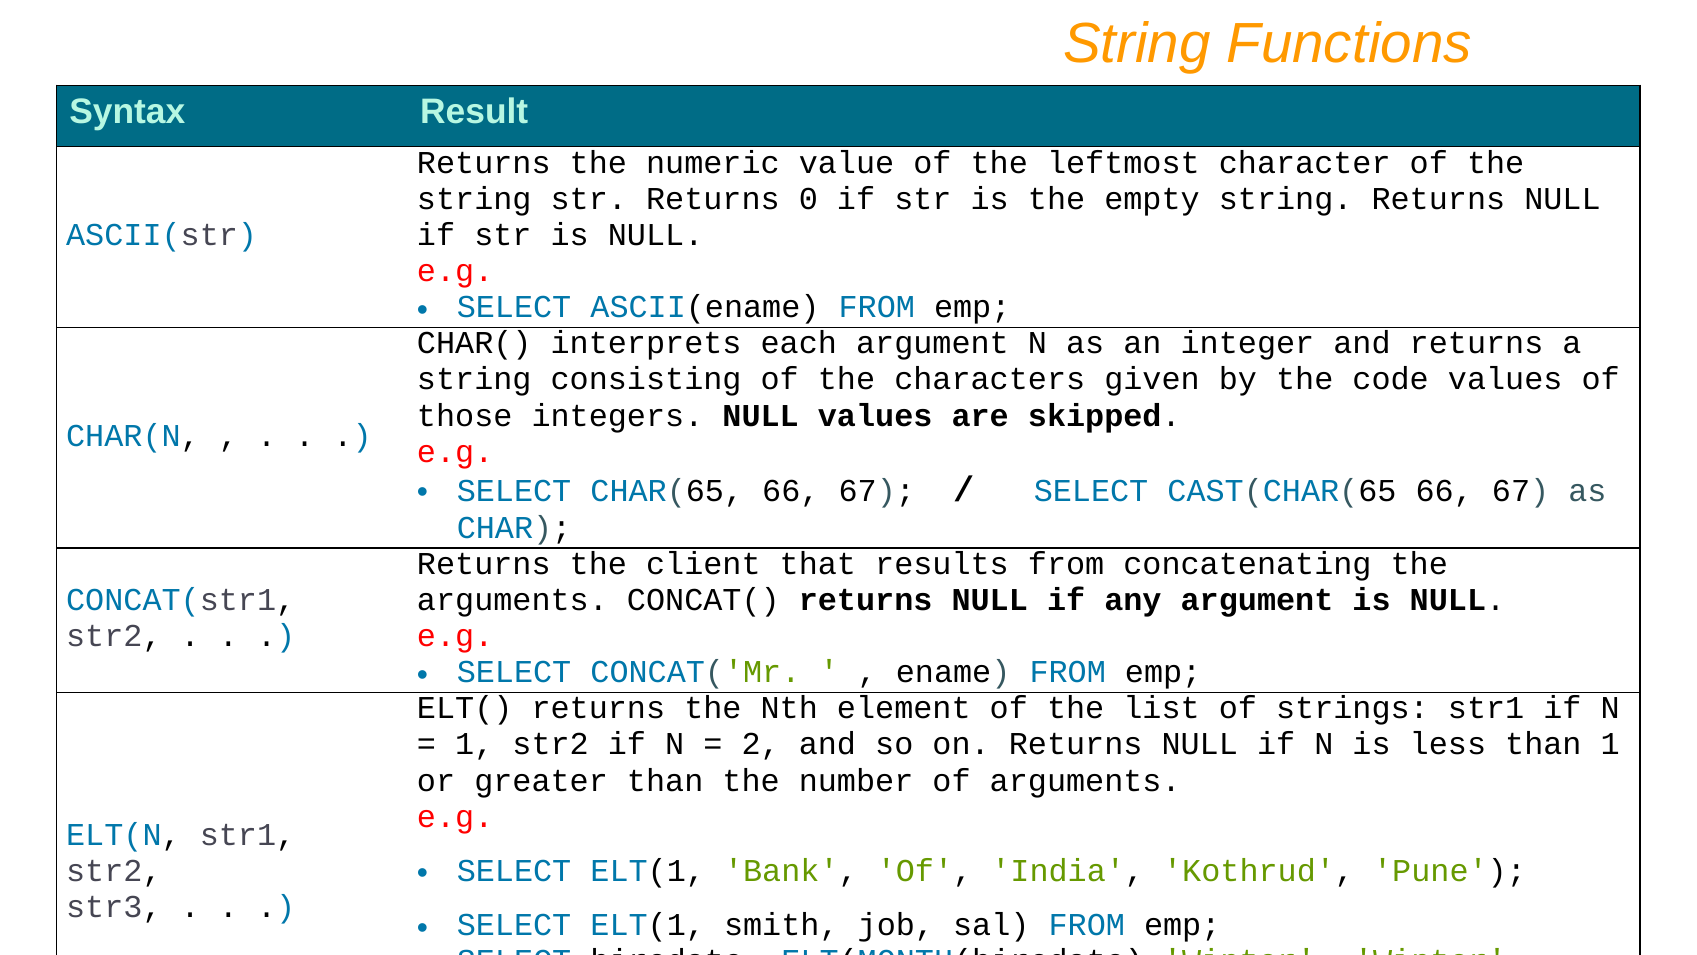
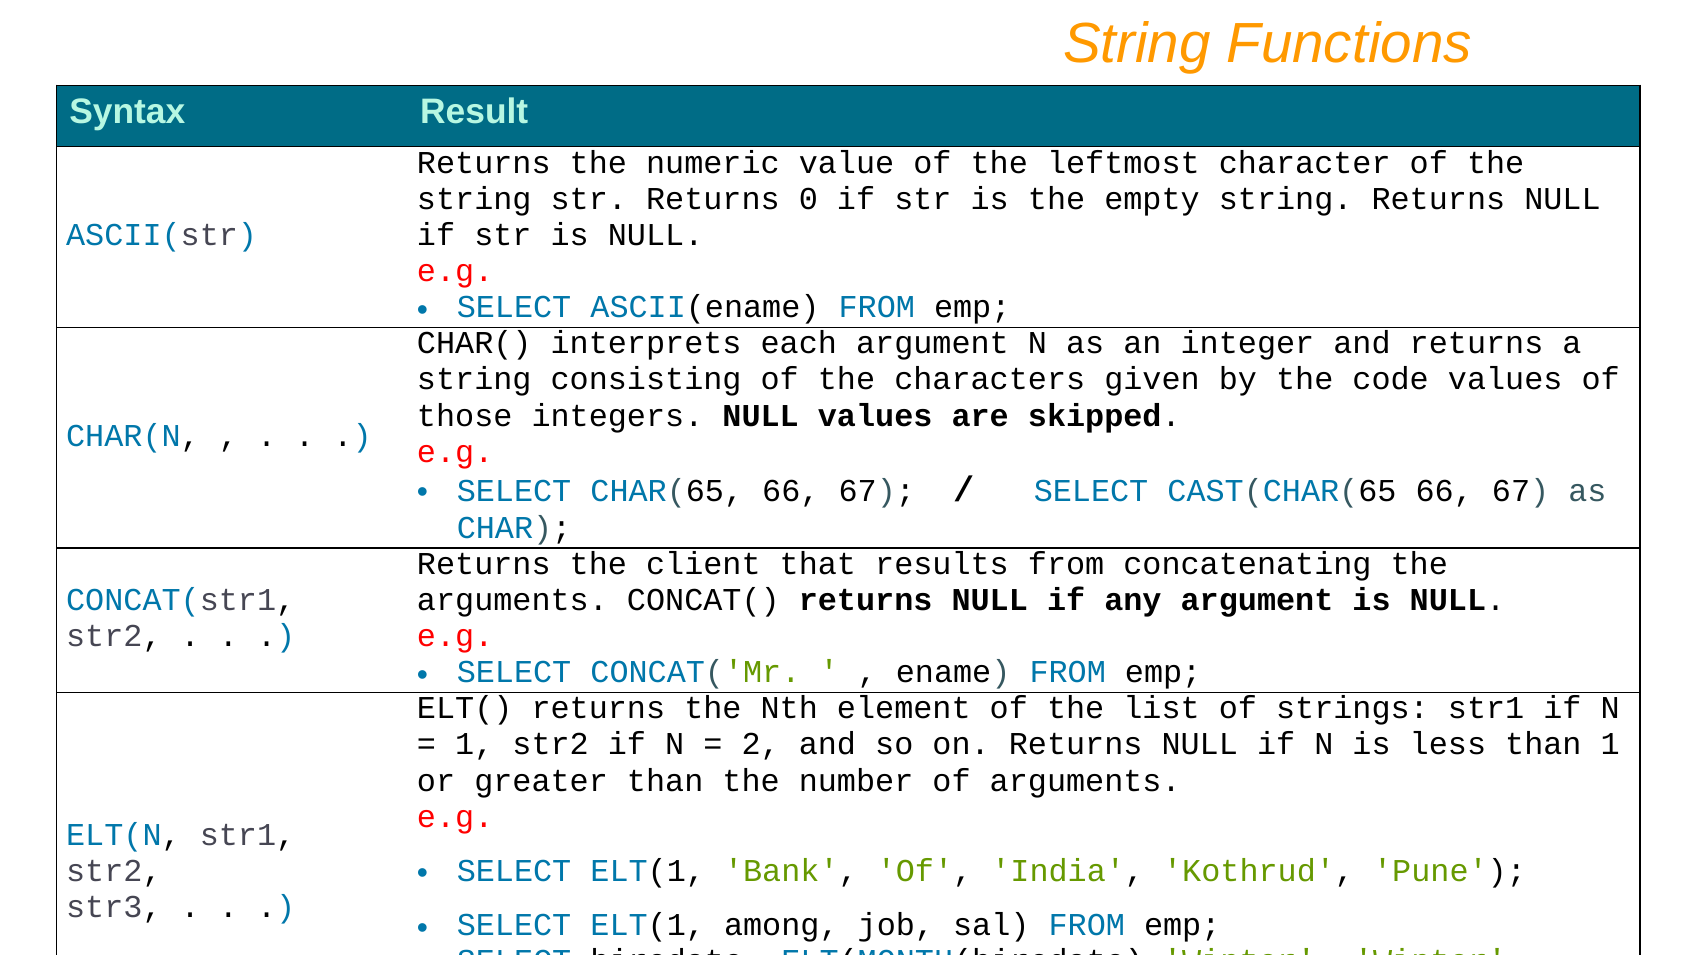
smith: smith -> among
